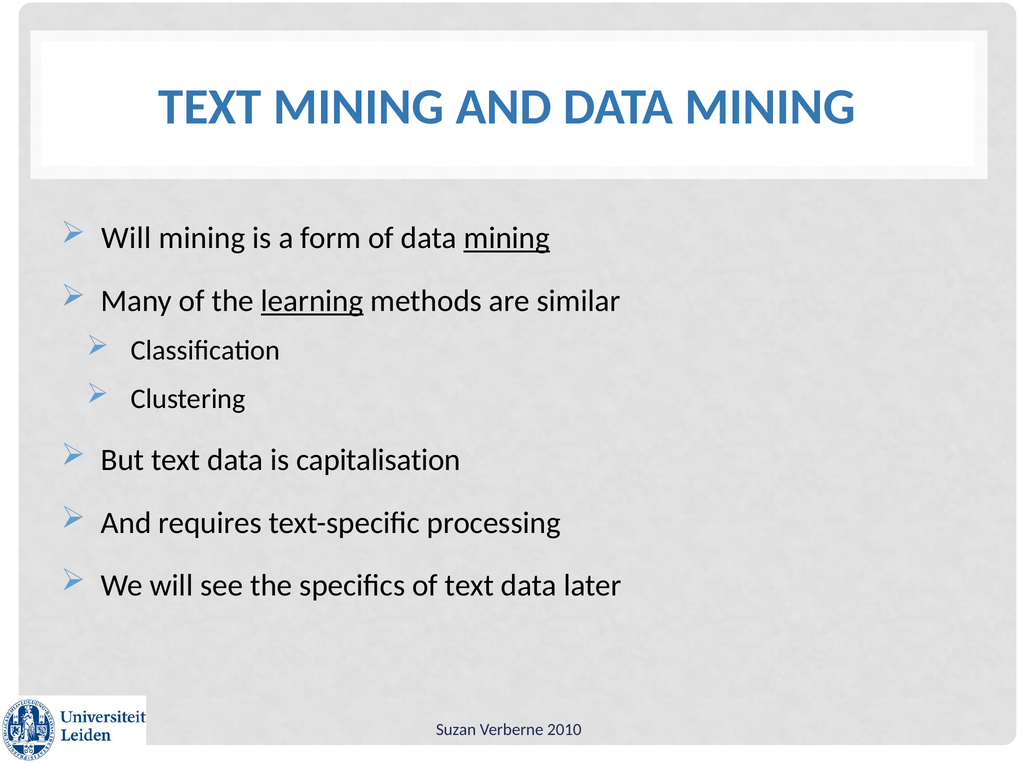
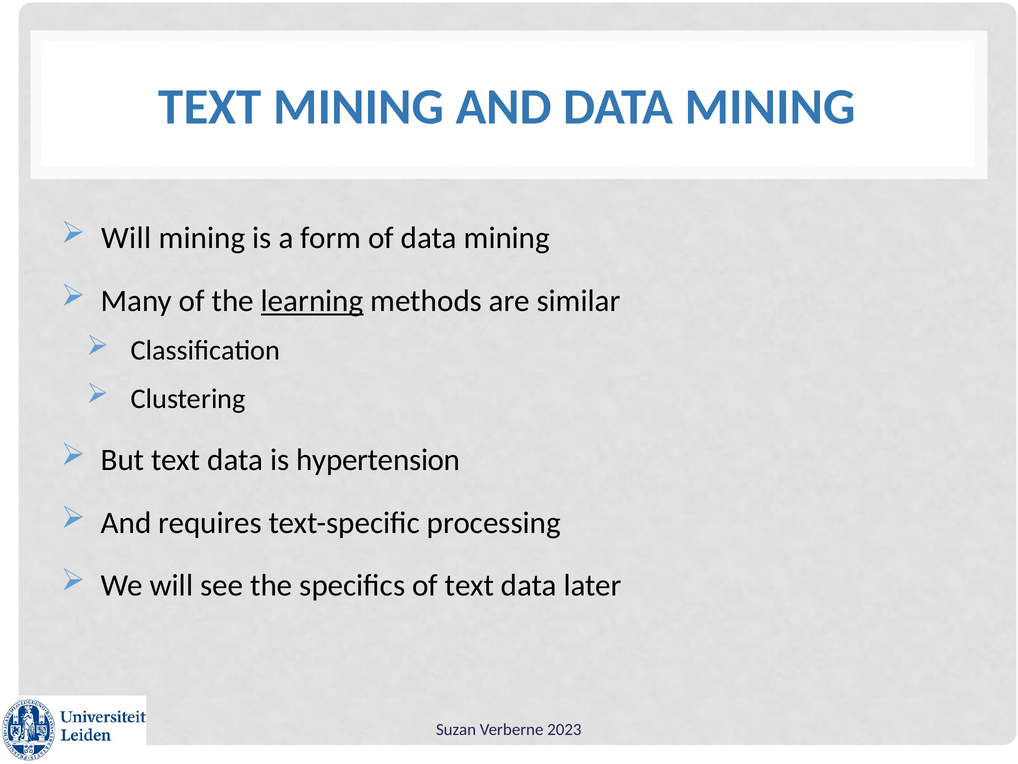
mining at (507, 238) underline: present -> none
capitalisation: capitalisation -> hypertension
2010: 2010 -> 2023
